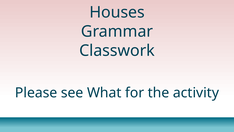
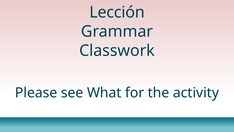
Houses: Houses -> Lección
